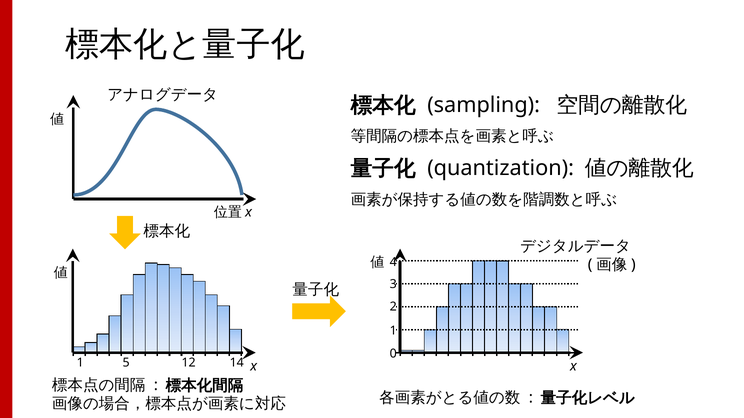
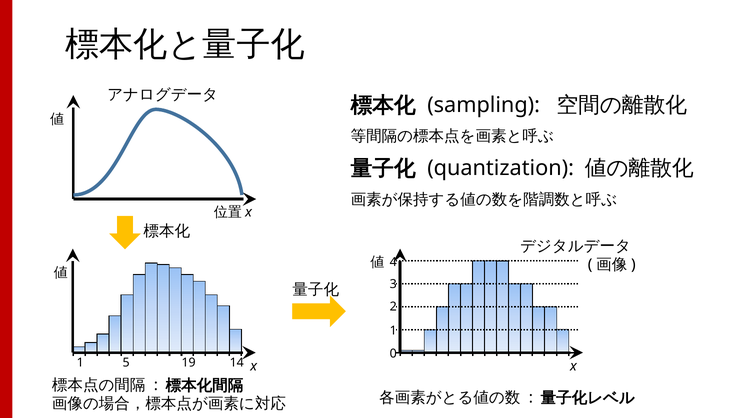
12: 12 -> 19
